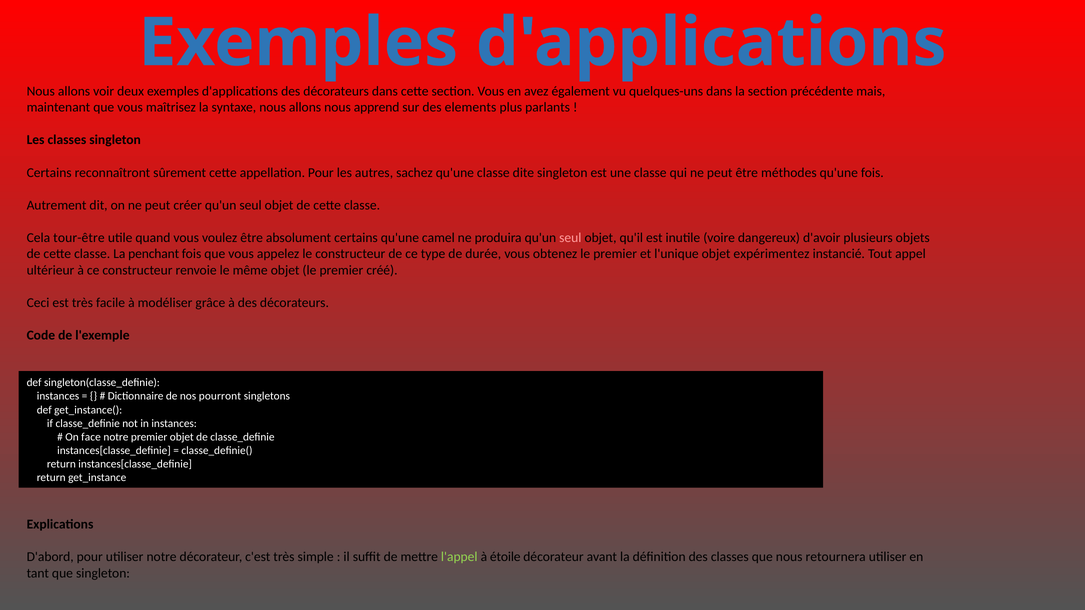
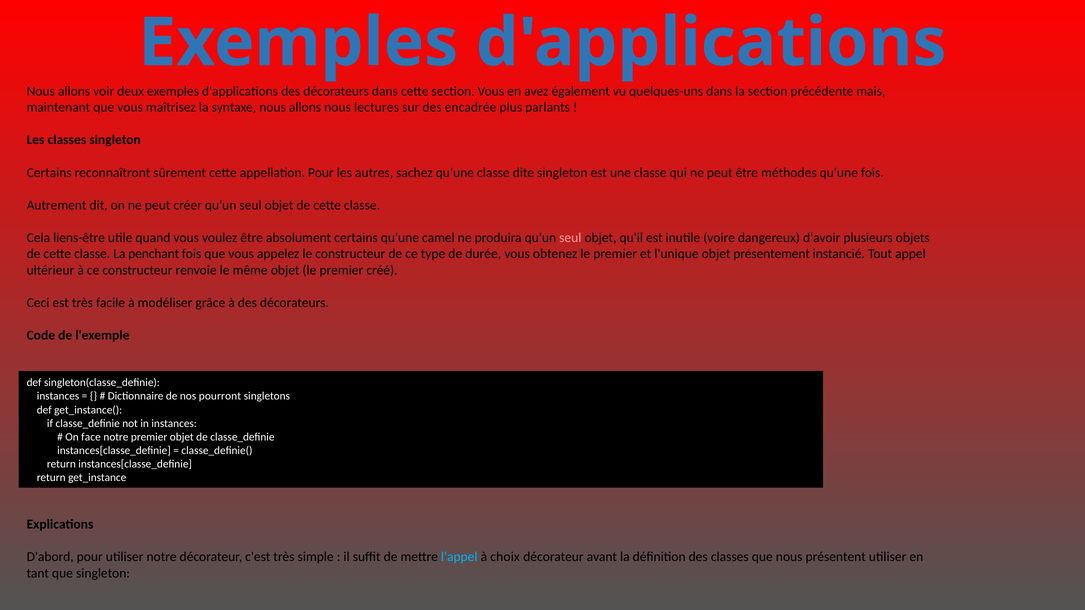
apprend: apprend -> lectures
elements: elements -> encadrée
tour-être: tour-être -> liens-être
expérimentez: expérimentez -> présentement
l'appel colour: light green -> light blue
étoile: étoile -> choix
retournera: retournera -> présentent
